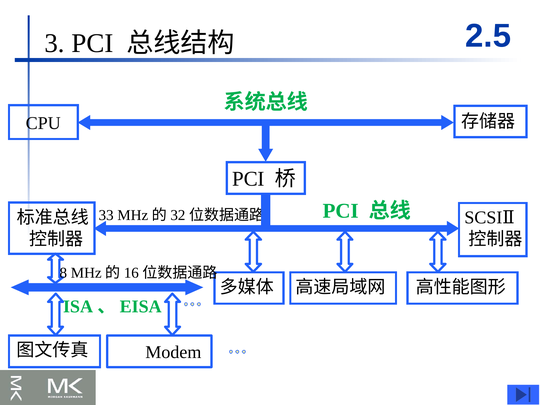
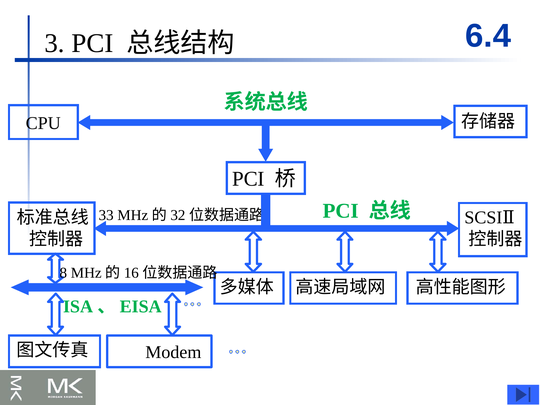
2.5: 2.5 -> 6.4
